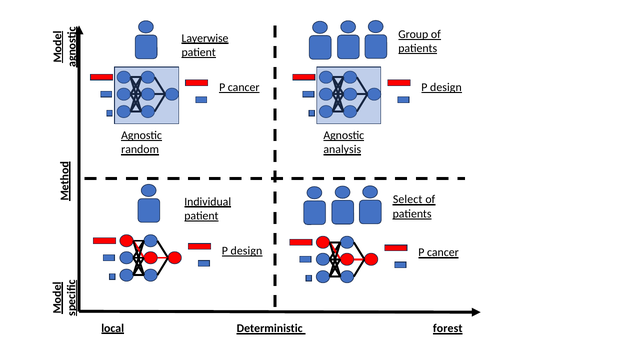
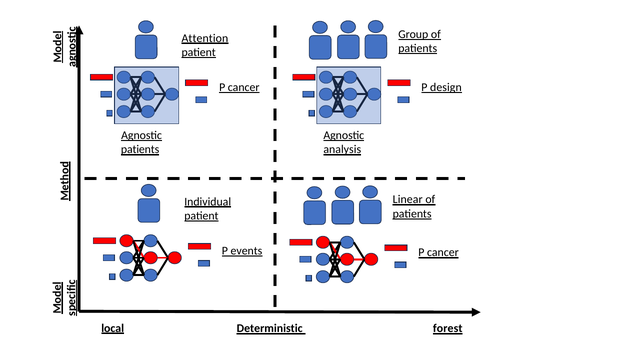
Layerwise: Layerwise -> Attention
random at (140, 149): random -> patients
Select: Select -> Linear
design at (246, 251): design -> events
